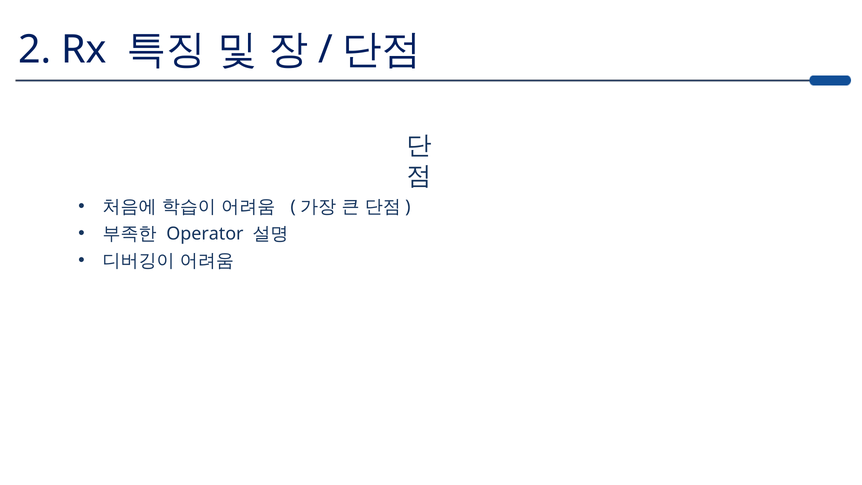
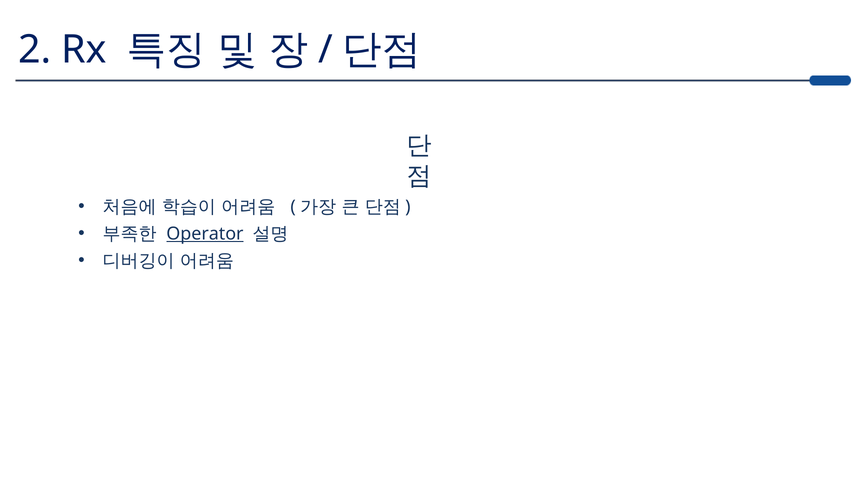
Operator underline: none -> present
